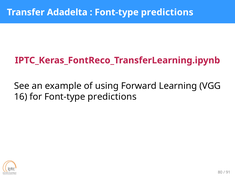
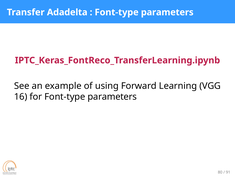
predictions at (167, 12): predictions -> parameters
for Font-type predictions: predictions -> parameters
